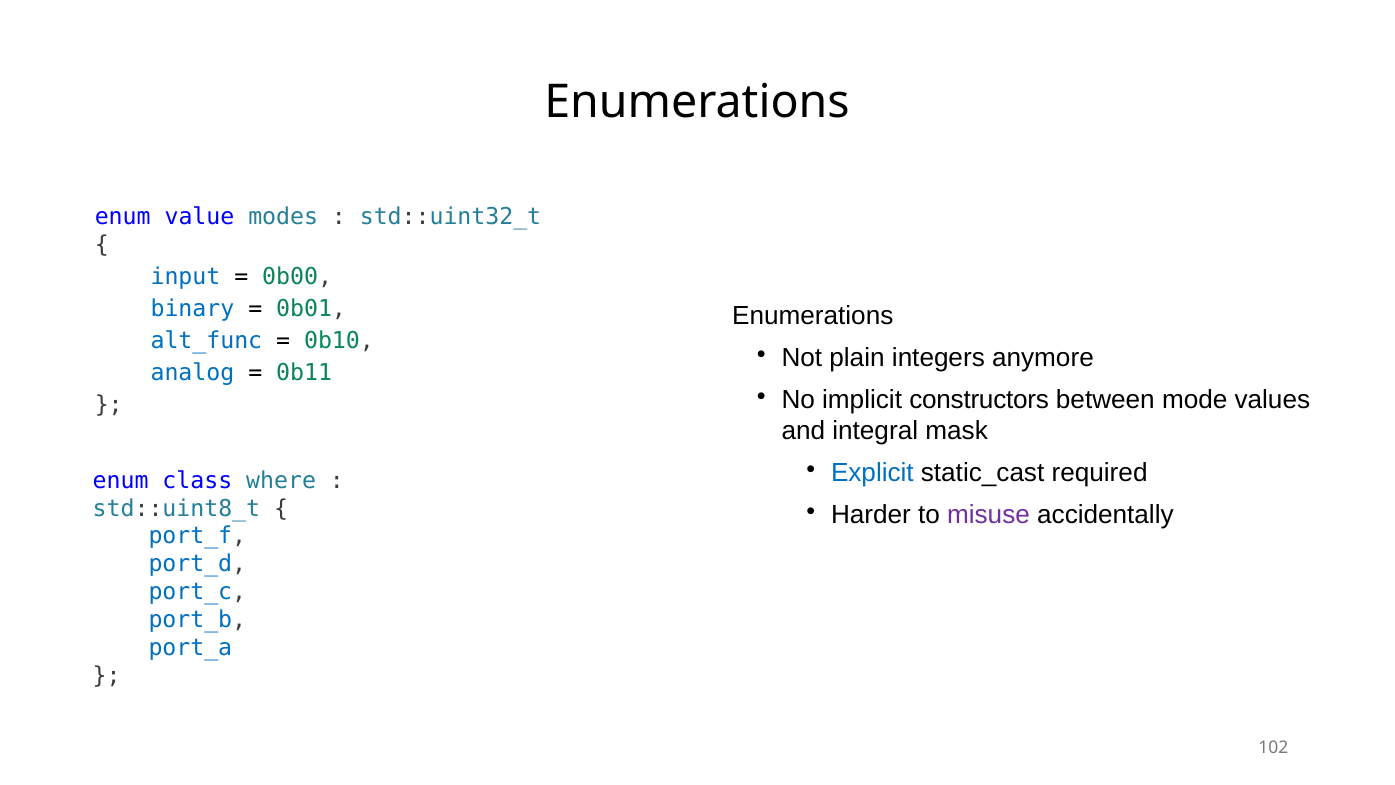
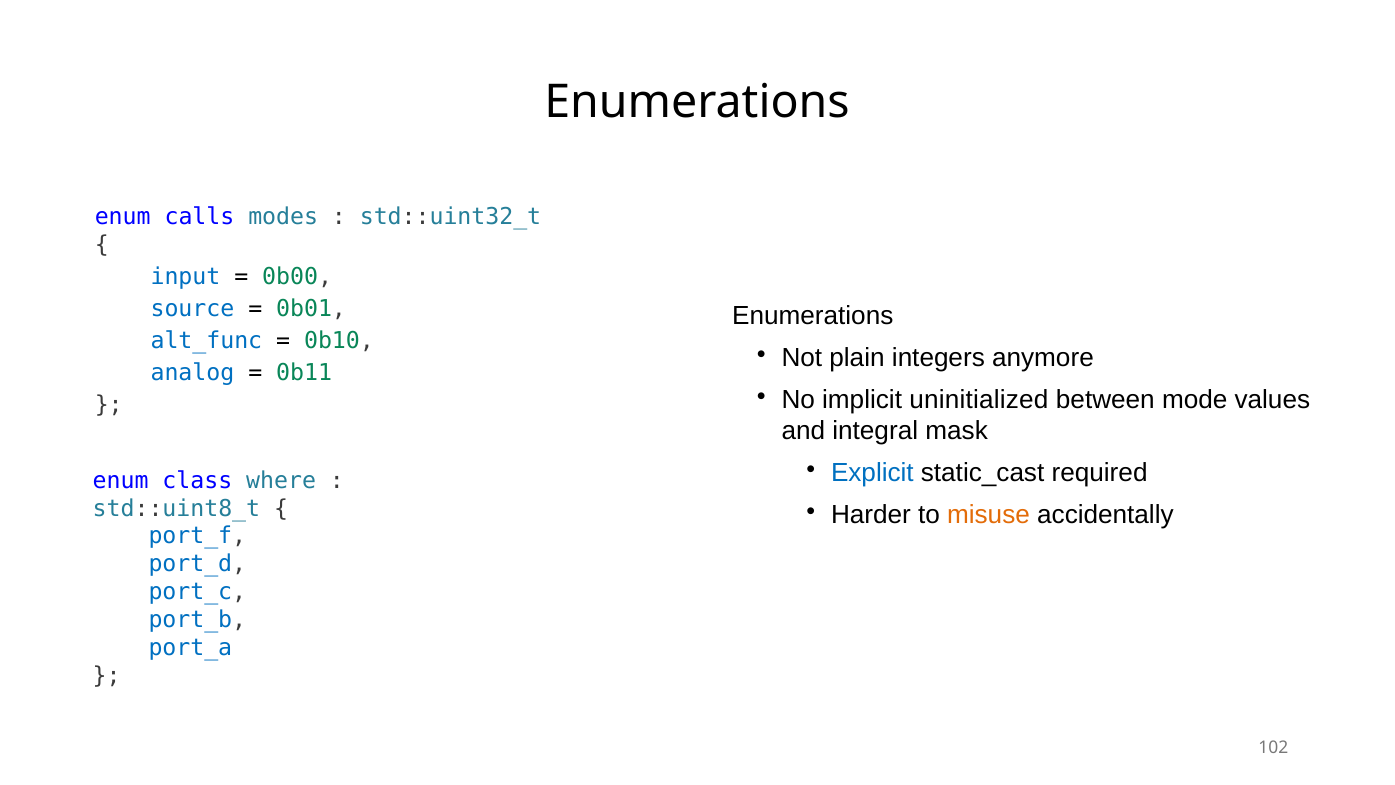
value: value -> calls
binary: binary -> source
constructors: constructors -> uninitialized
misuse colour: purple -> orange
